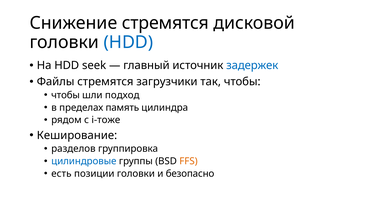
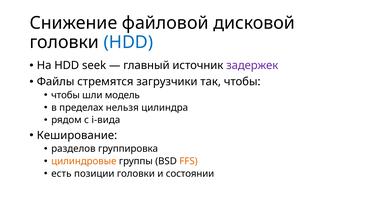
Снижение стремятся: стремятся -> файловой
задержек colour: blue -> purple
подход: подход -> модель
память: память -> нельзя
i-тоже: i-тоже -> i-вида
цилиндровые colour: blue -> orange
безопасно: безопасно -> состоянии
